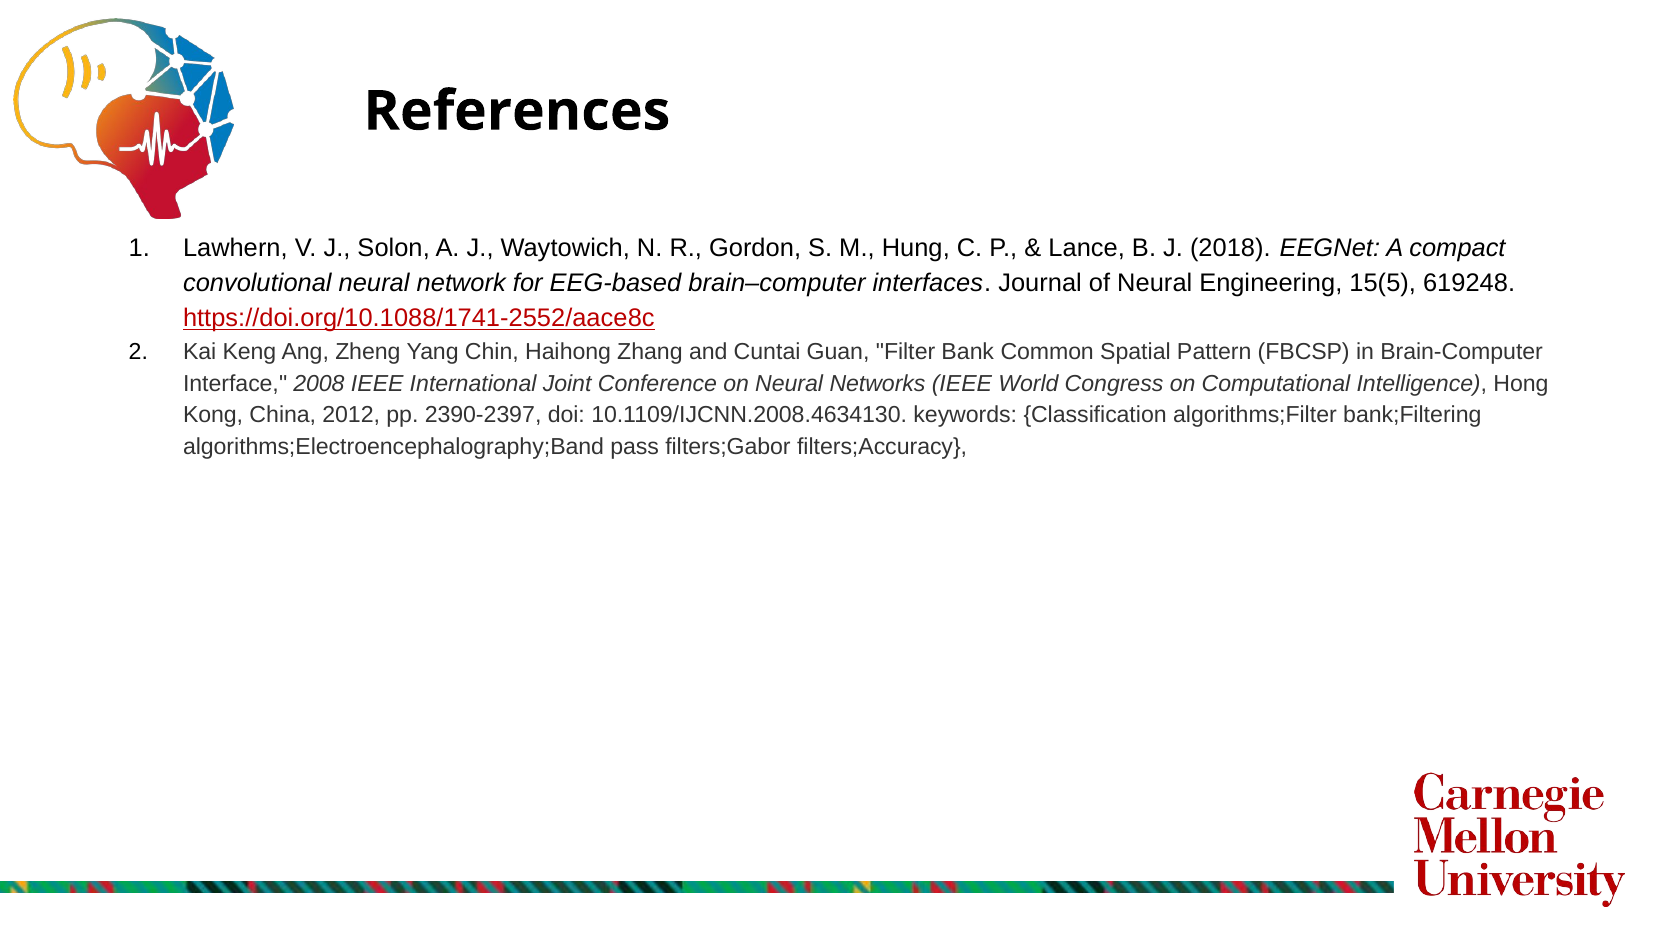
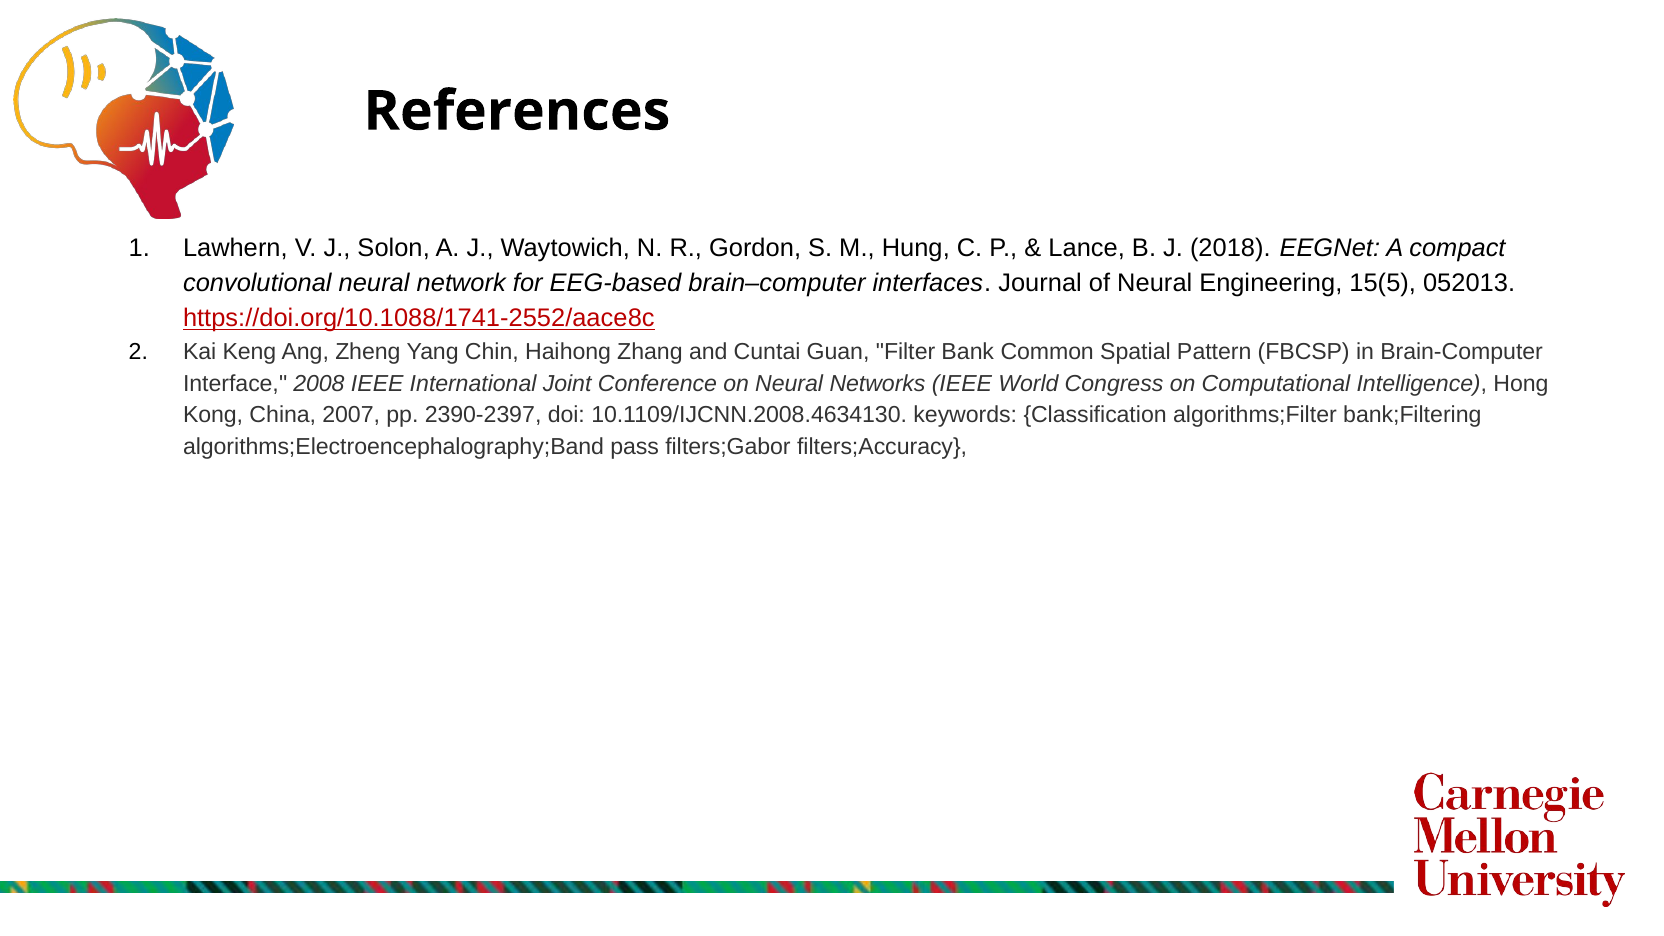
619248: 619248 -> 052013
2012: 2012 -> 2007
